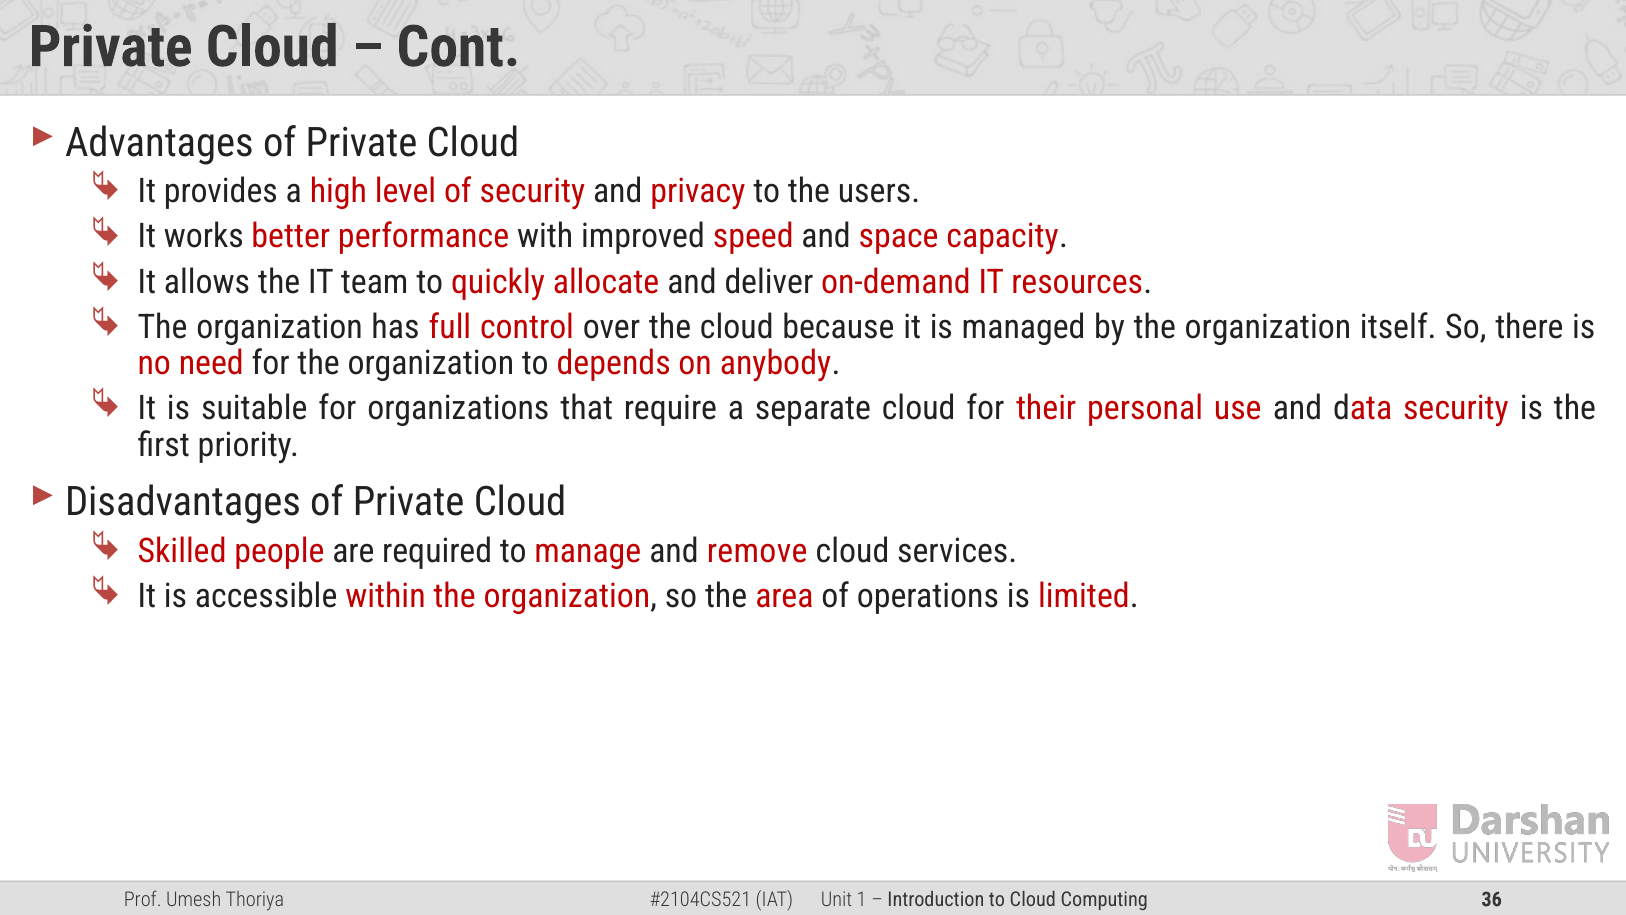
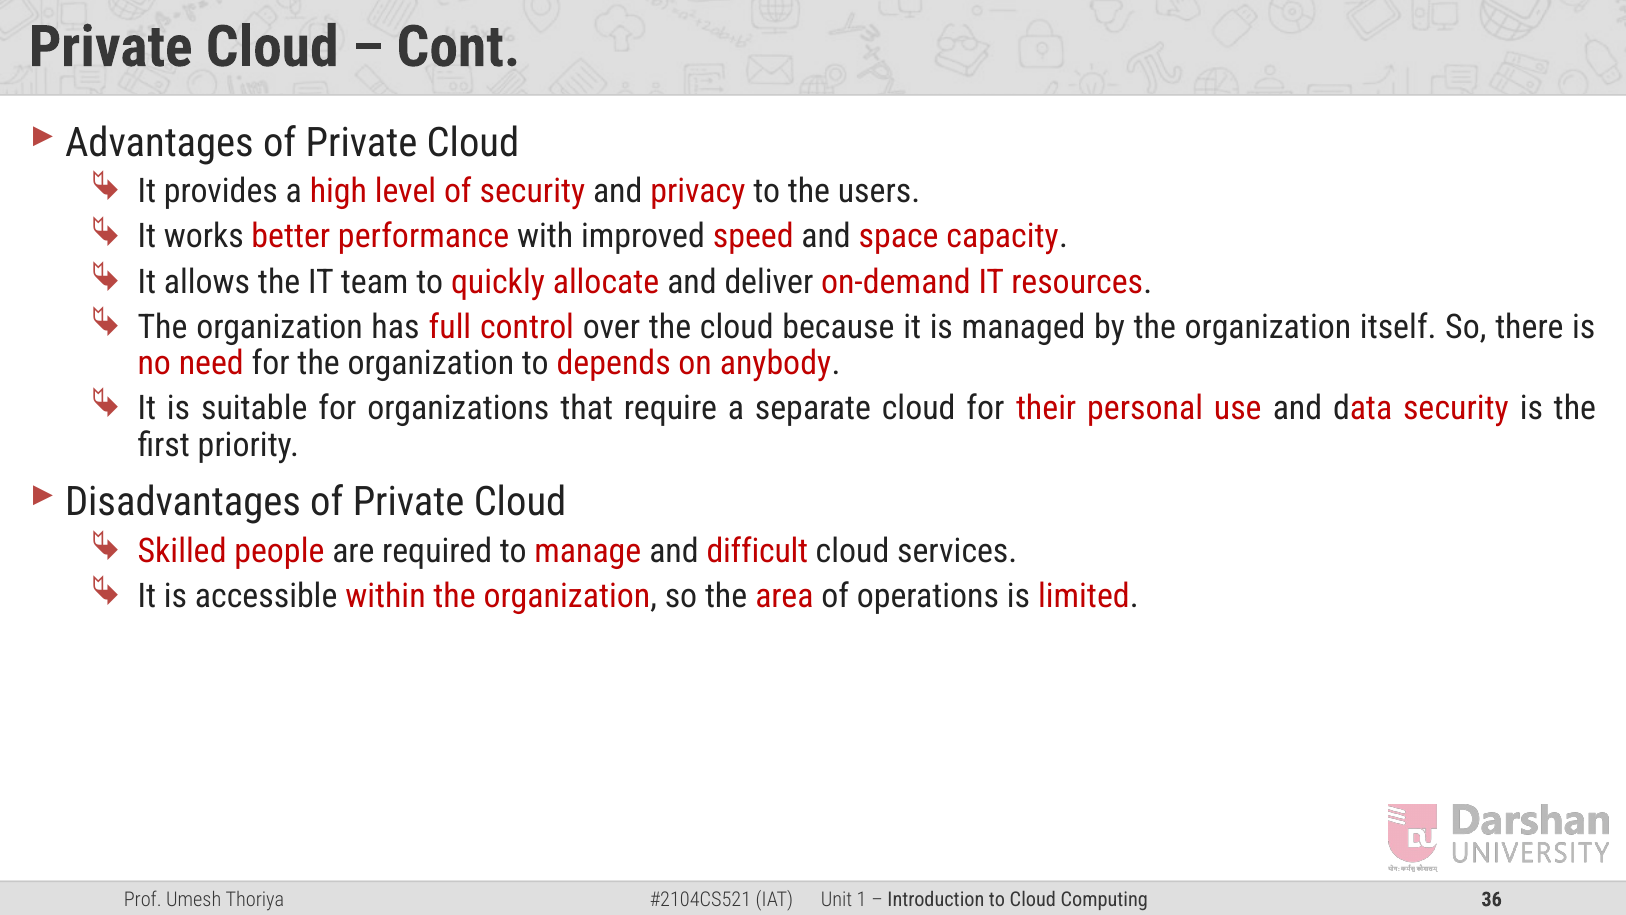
remove: remove -> difficult
